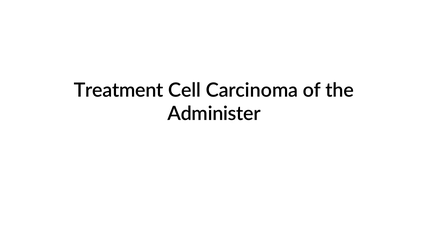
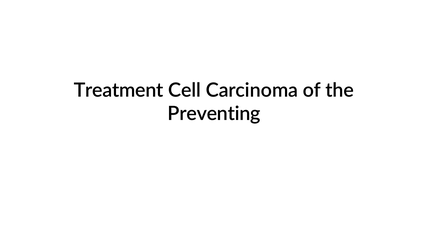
Administer: Administer -> Preventing
